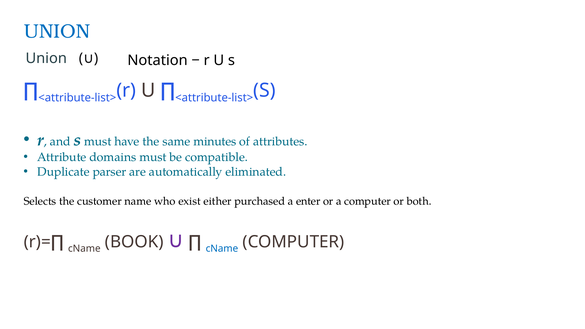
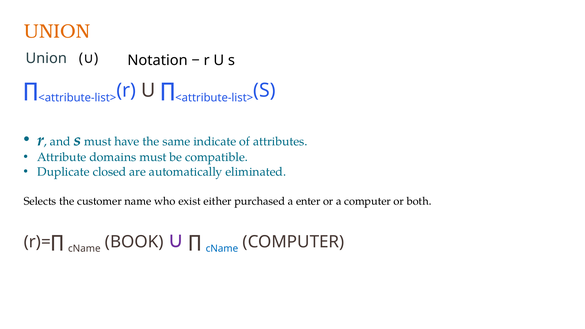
UNION at (57, 31) colour: blue -> orange
minutes: minutes -> indicate
parser: parser -> closed
